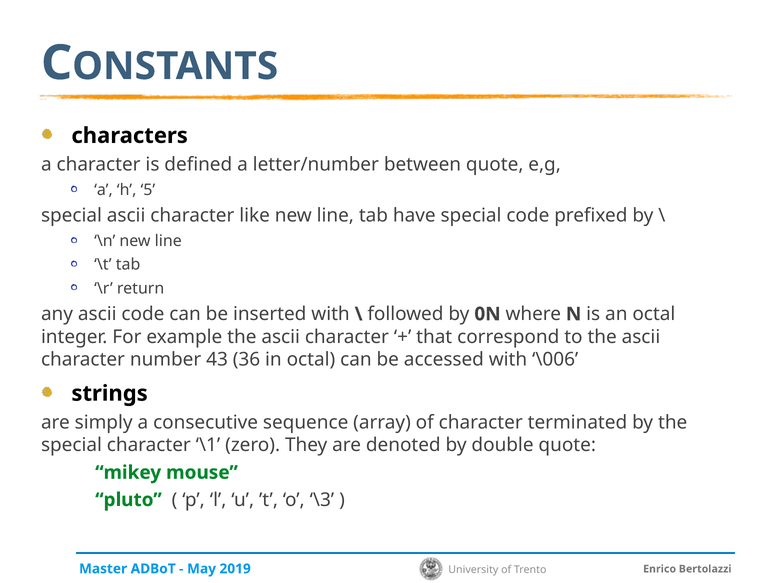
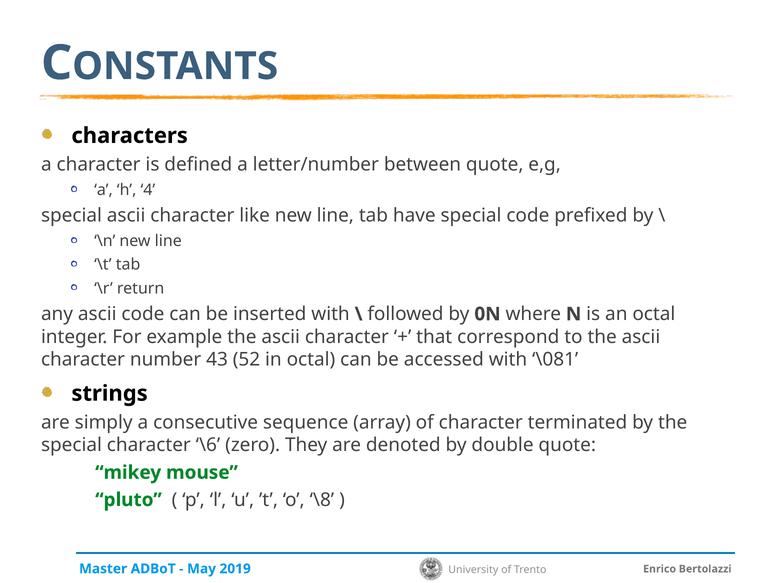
5: 5 -> 4
36: 36 -> 52
\006: \006 -> \081
\1: \1 -> \6
\3: \3 -> \8
